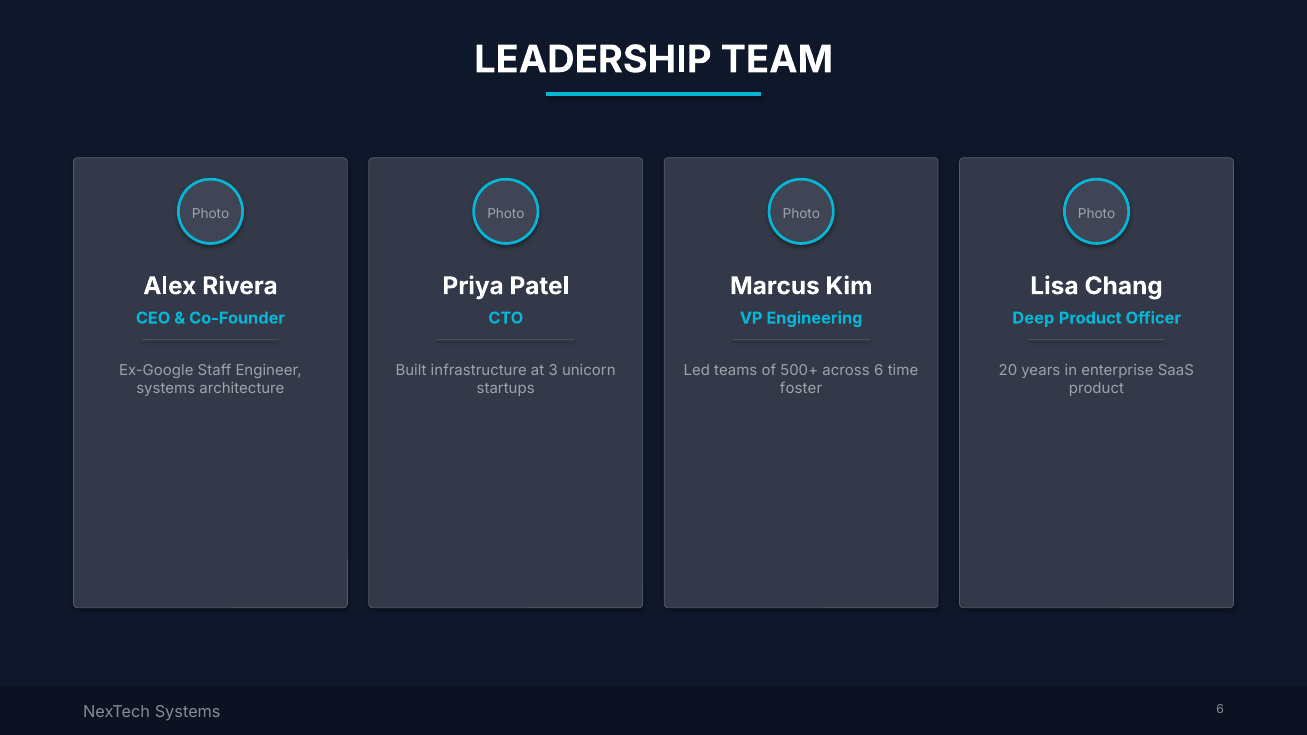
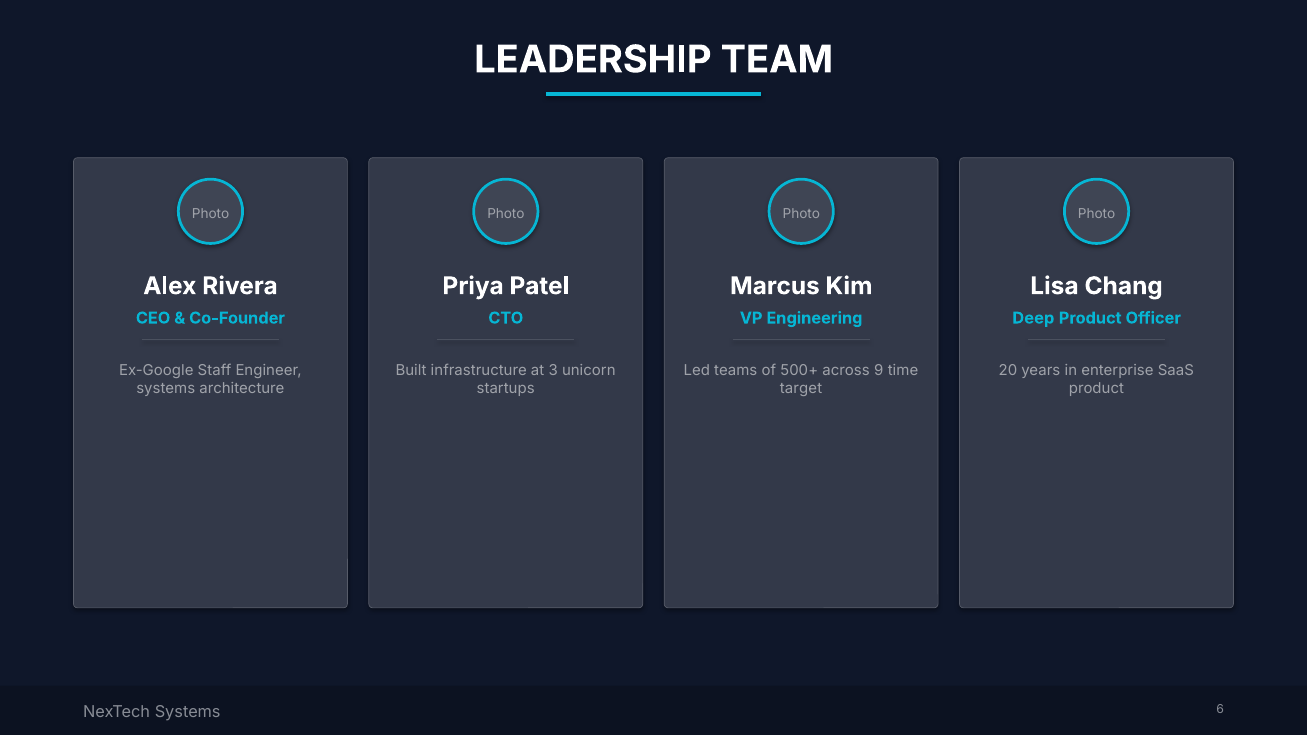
across 6: 6 -> 9
foster: foster -> target
